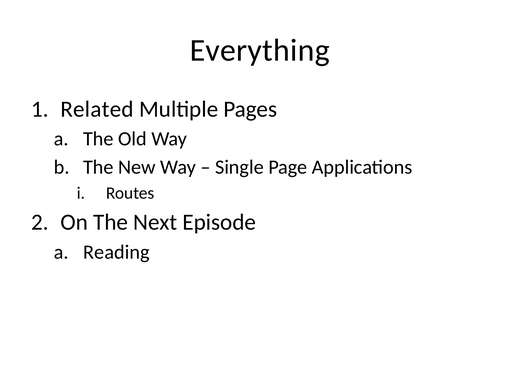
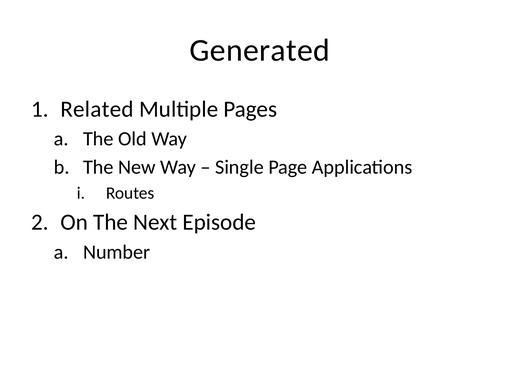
Everything: Everything -> Generated
Reading: Reading -> Number
